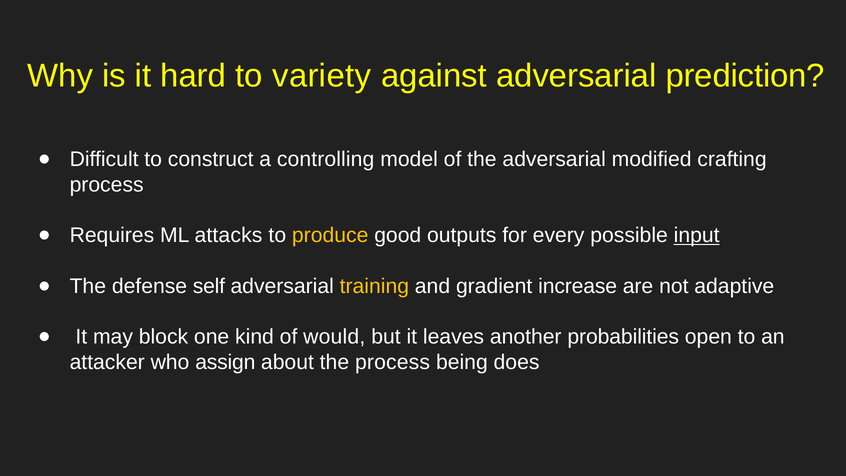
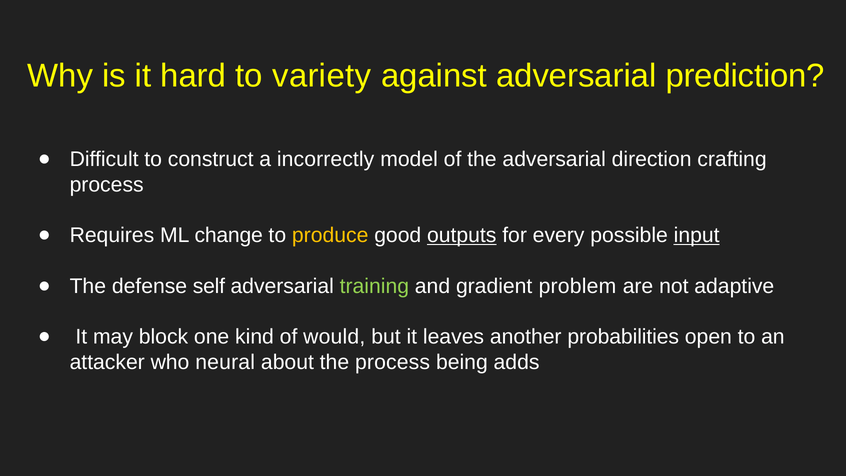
controlling: controlling -> incorrectly
modified: modified -> direction
attacks: attacks -> change
outputs underline: none -> present
training colour: yellow -> light green
increase: increase -> problem
assign: assign -> neural
does: does -> adds
